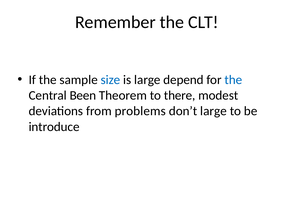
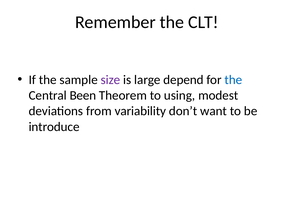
size colour: blue -> purple
there: there -> using
problems: problems -> variability
don’t large: large -> want
